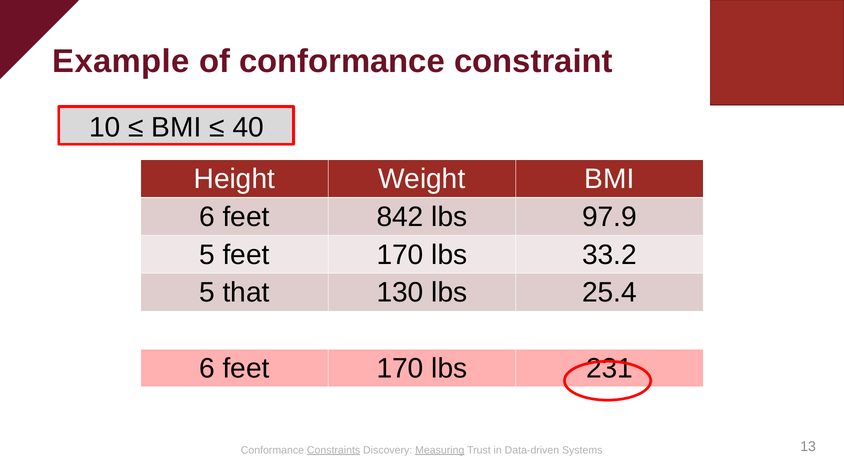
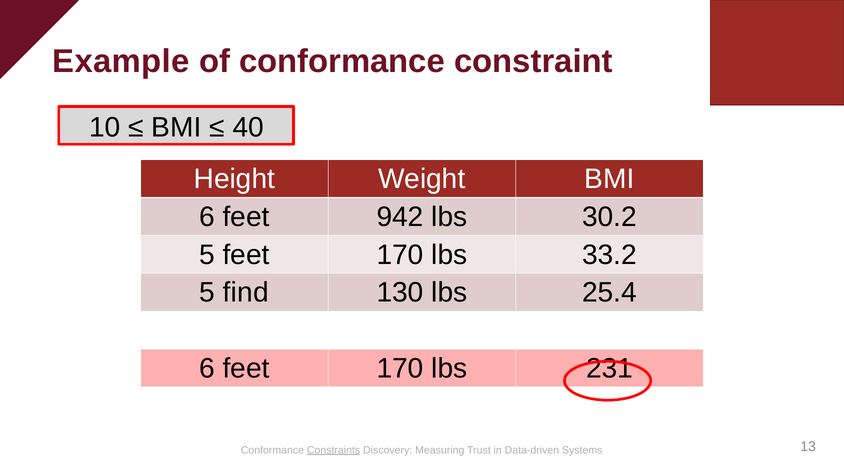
842: 842 -> 942
97.9: 97.9 -> 30.2
that: that -> find
Measuring underline: present -> none
